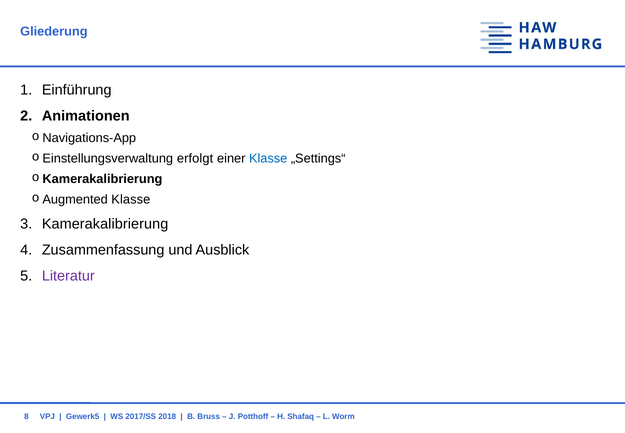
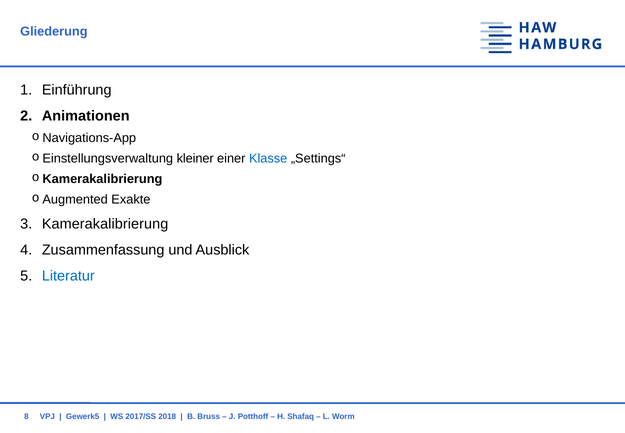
erfolgt: erfolgt -> kleiner
Klasse at (131, 199): Klasse -> Exakte
Literatur colour: purple -> blue
